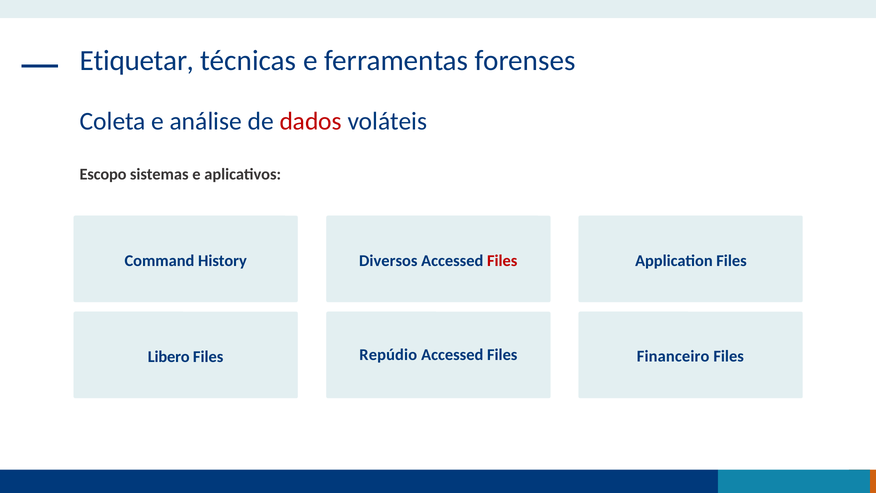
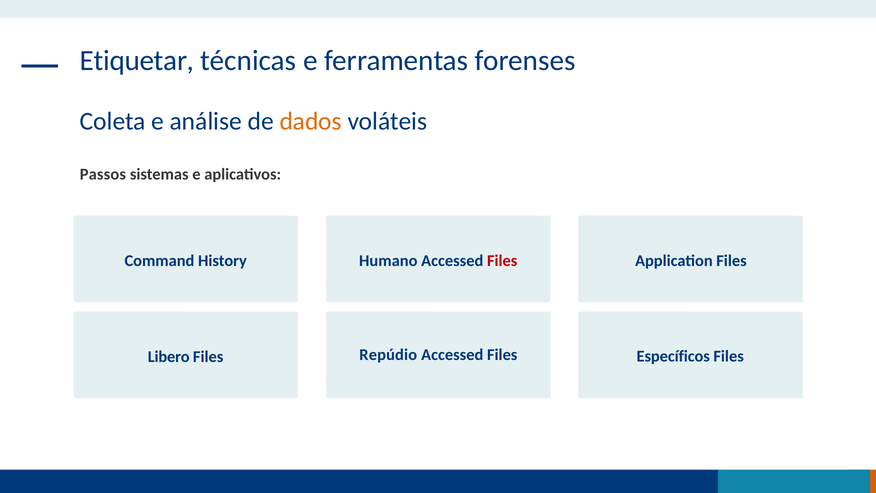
dados colour: red -> orange
Escopo: Escopo -> Passos
Diversos: Diversos -> Humano
Financeiro: Financeiro -> Específicos
